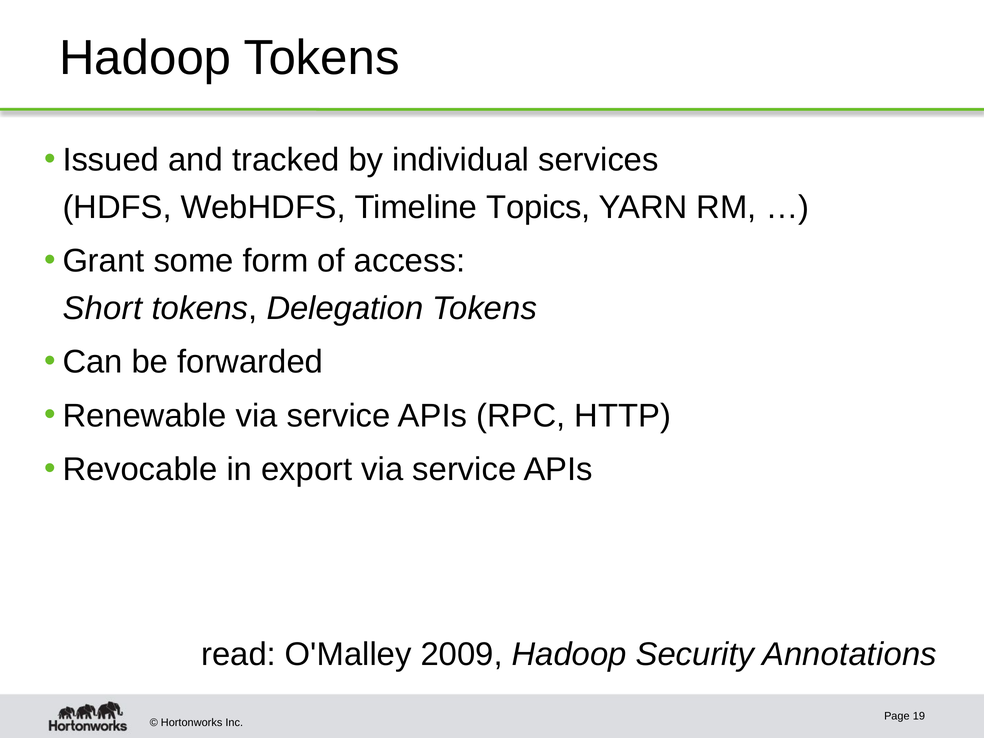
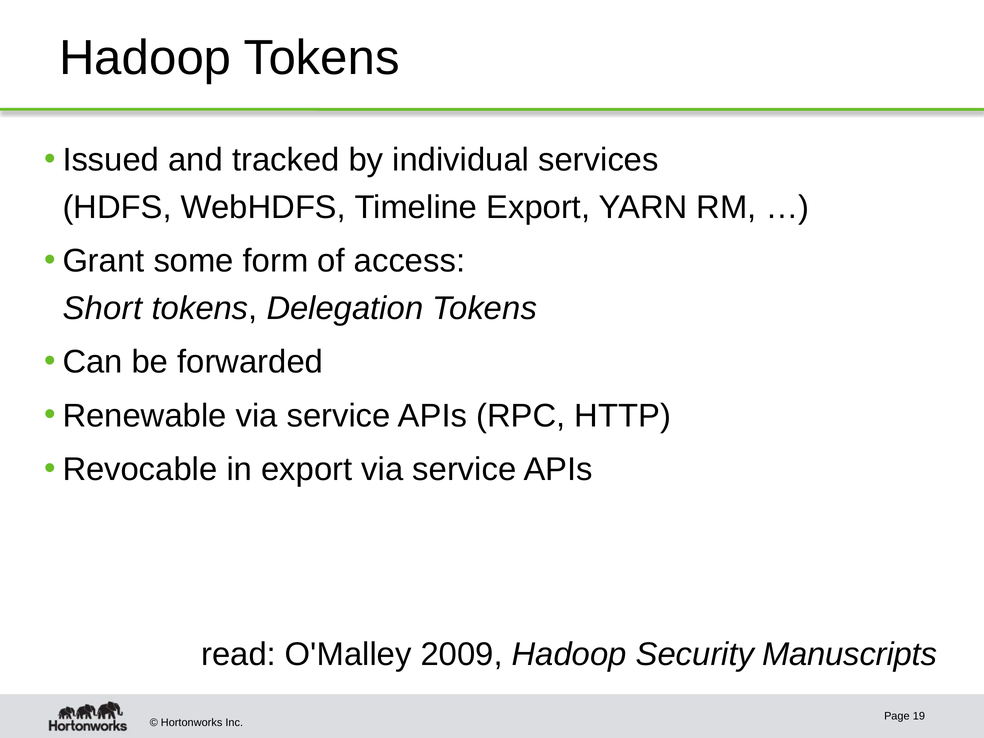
Timeline Topics: Topics -> Export
Annotations: Annotations -> Manuscripts
